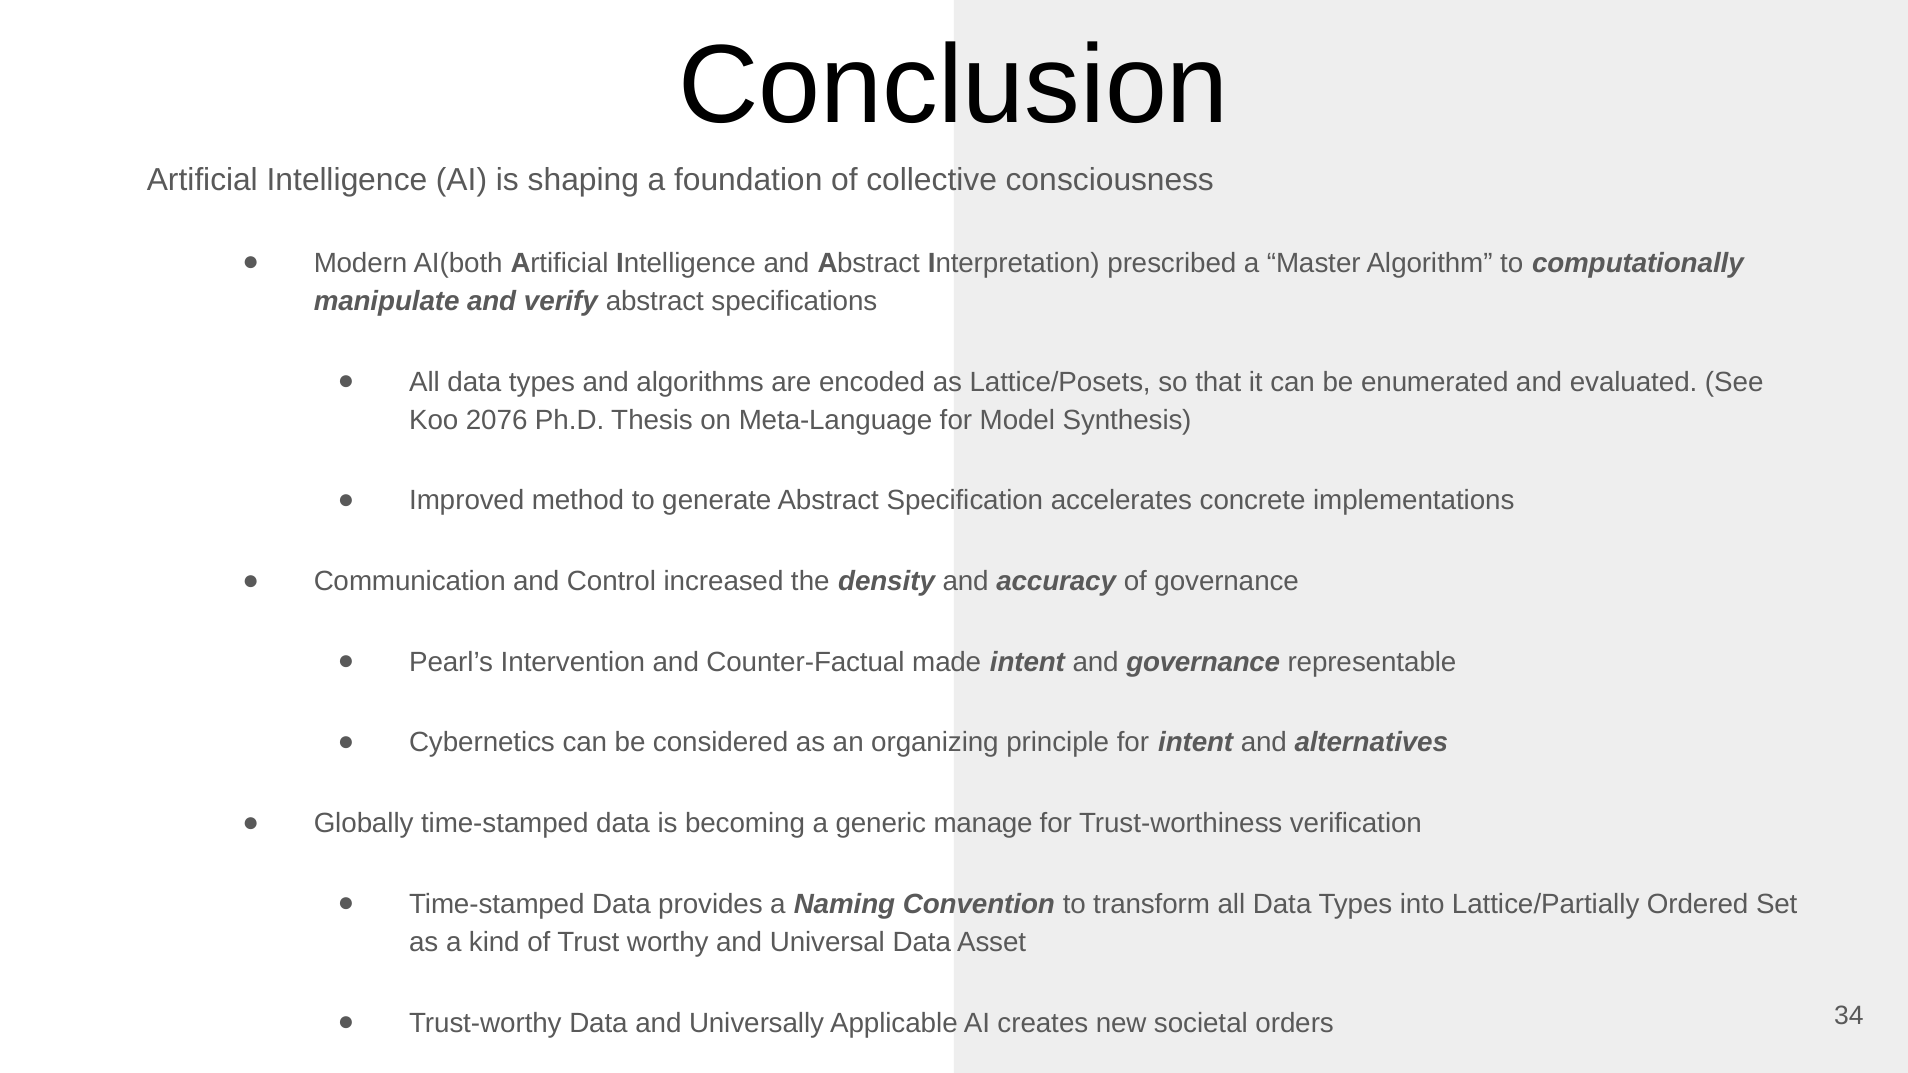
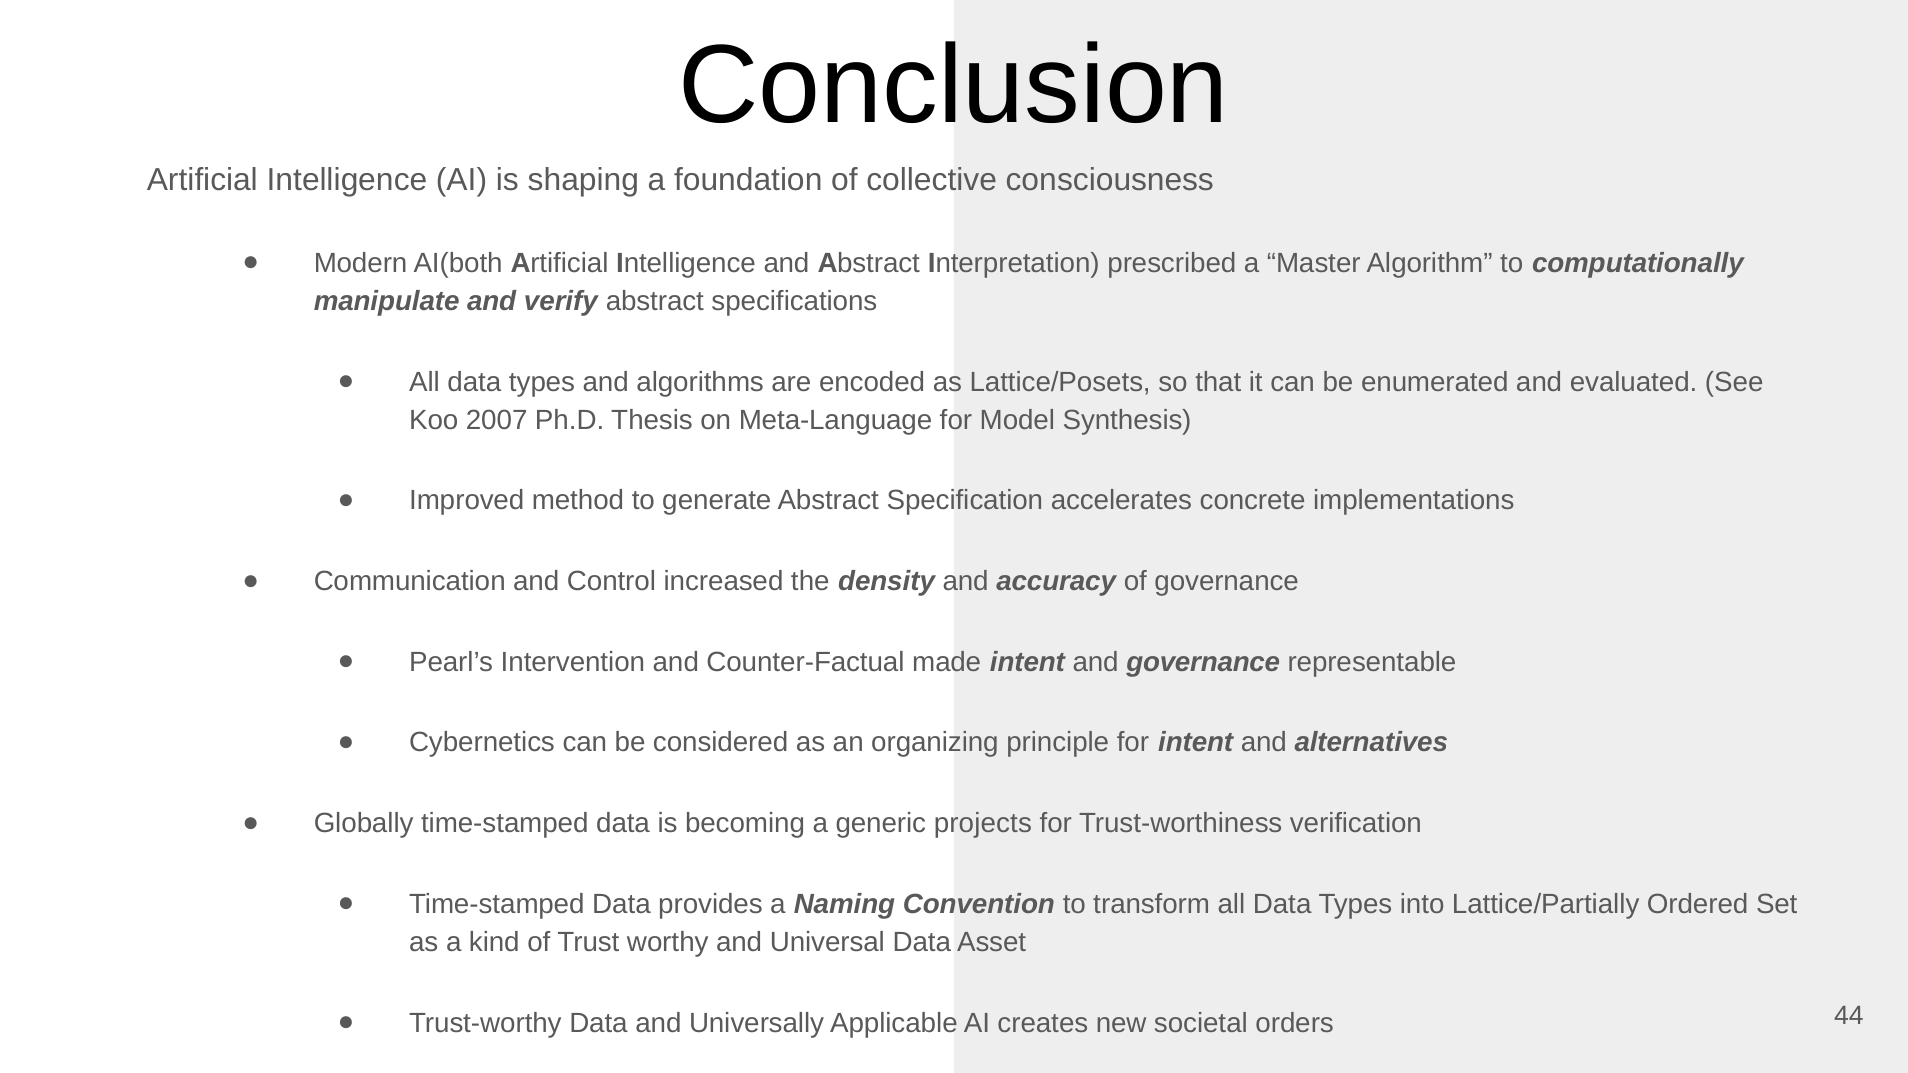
2076: 2076 -> 2007
manage: manage -> projects
34: 34 -> 44
